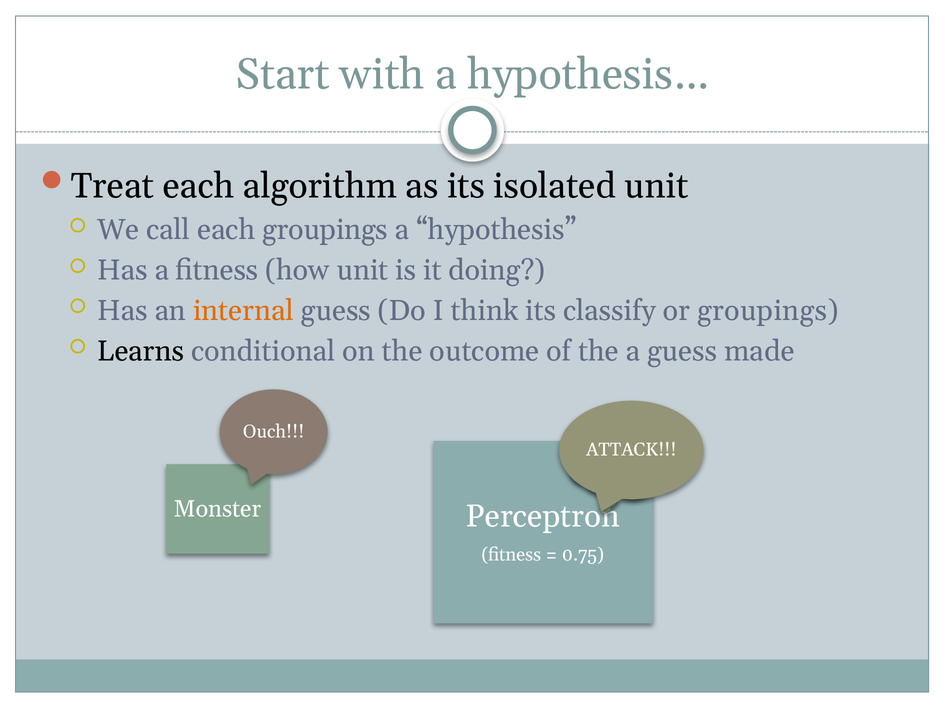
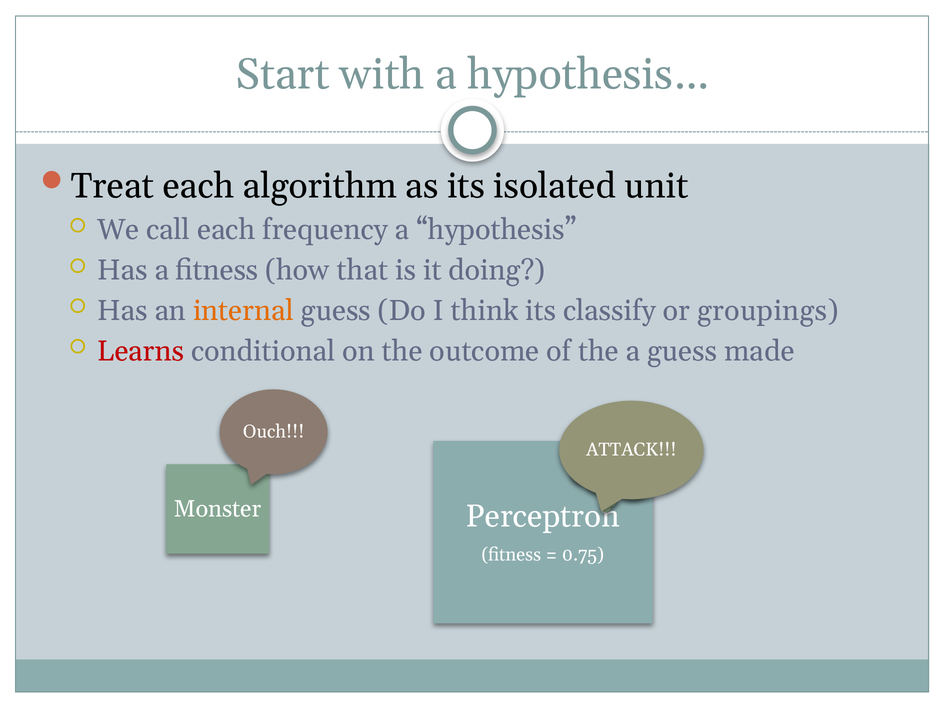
each groupings: groupings -> frequency
how unit: unit -> that
Learns colour: black -> red
